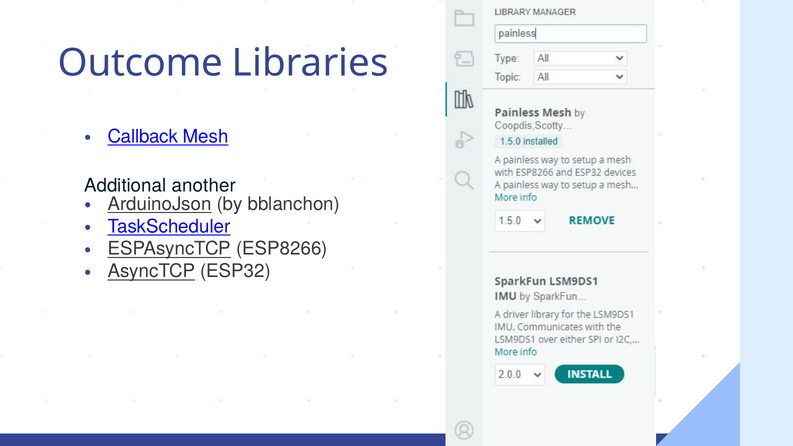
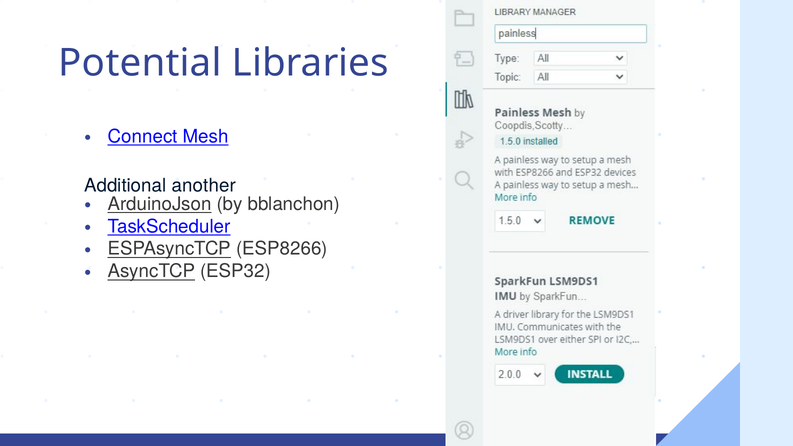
Outcome: Outcome -> Potential
Callback: Callback -> Connect
